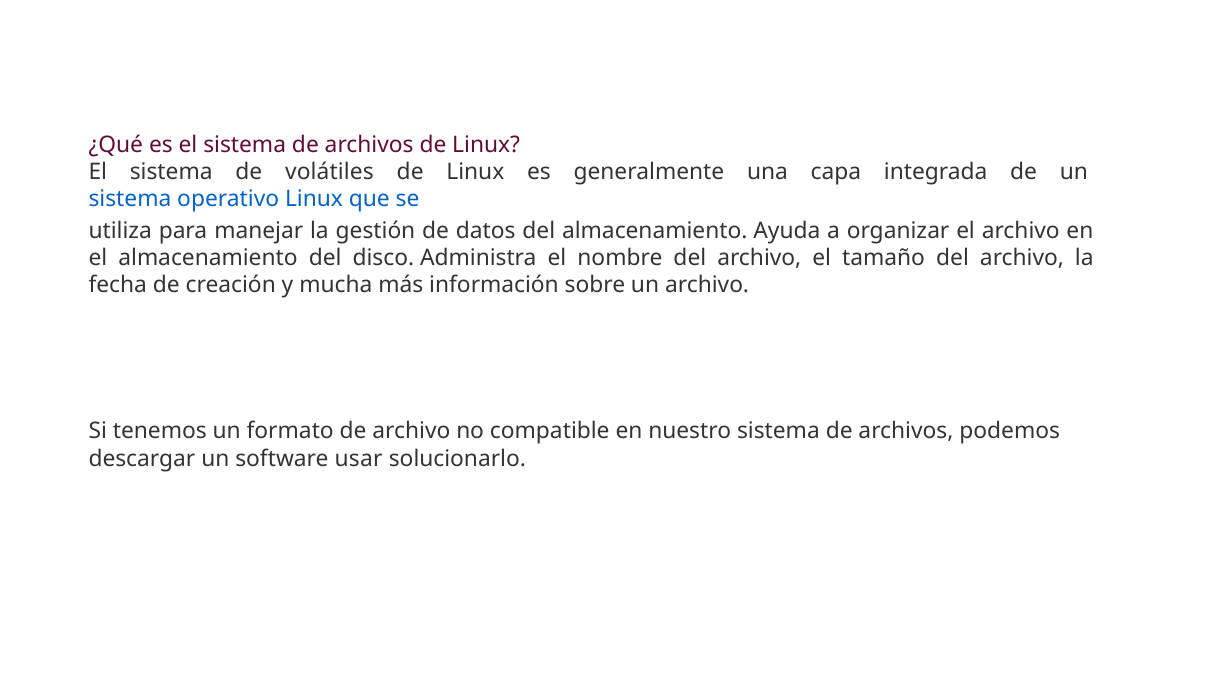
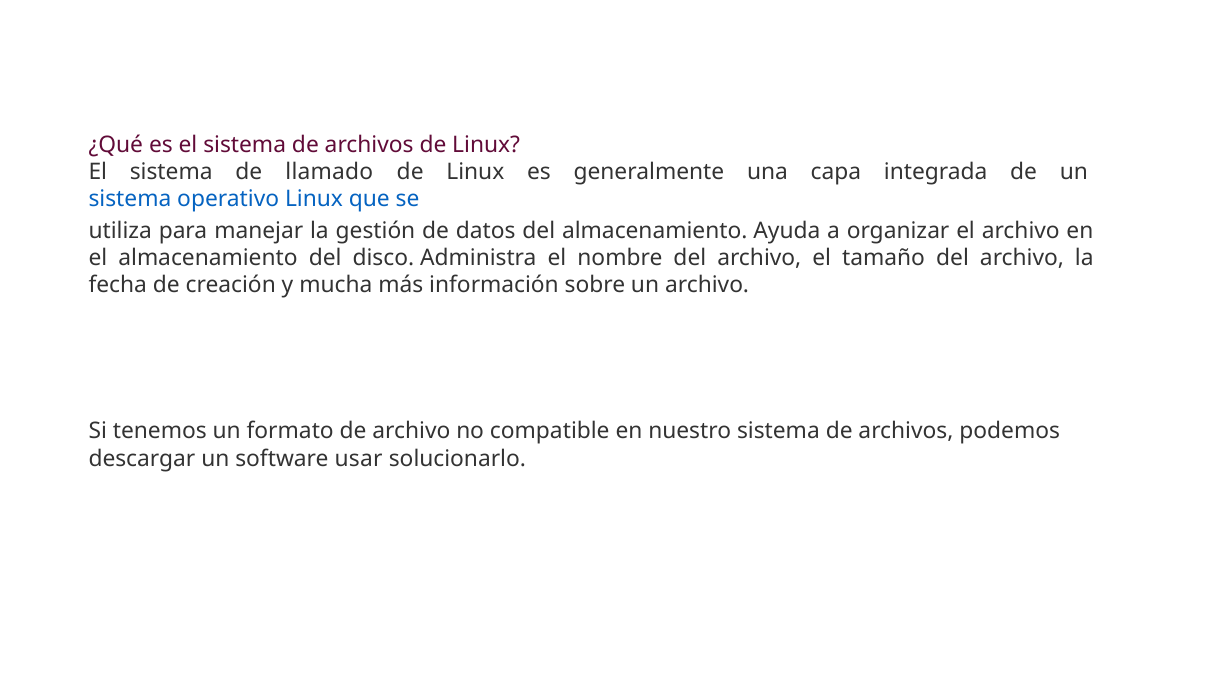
volátiles: volátiles -> llamado
